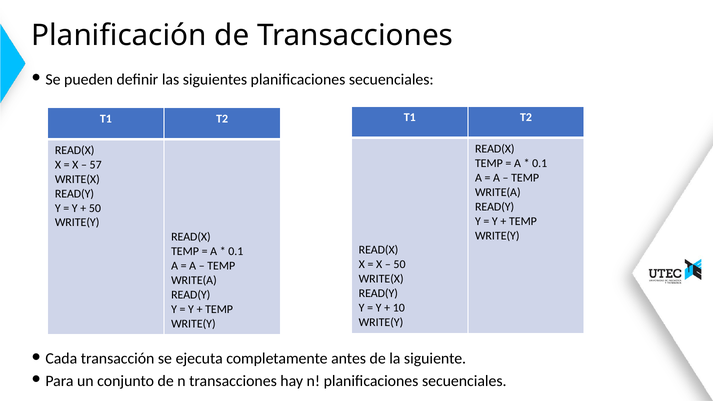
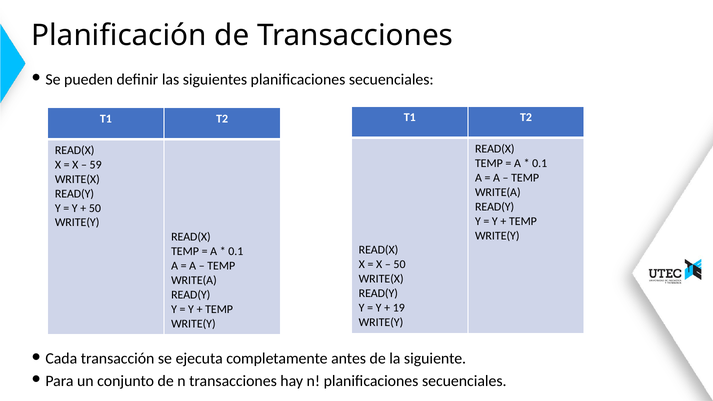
57: 57 -> 59
10: 10 -> 19
